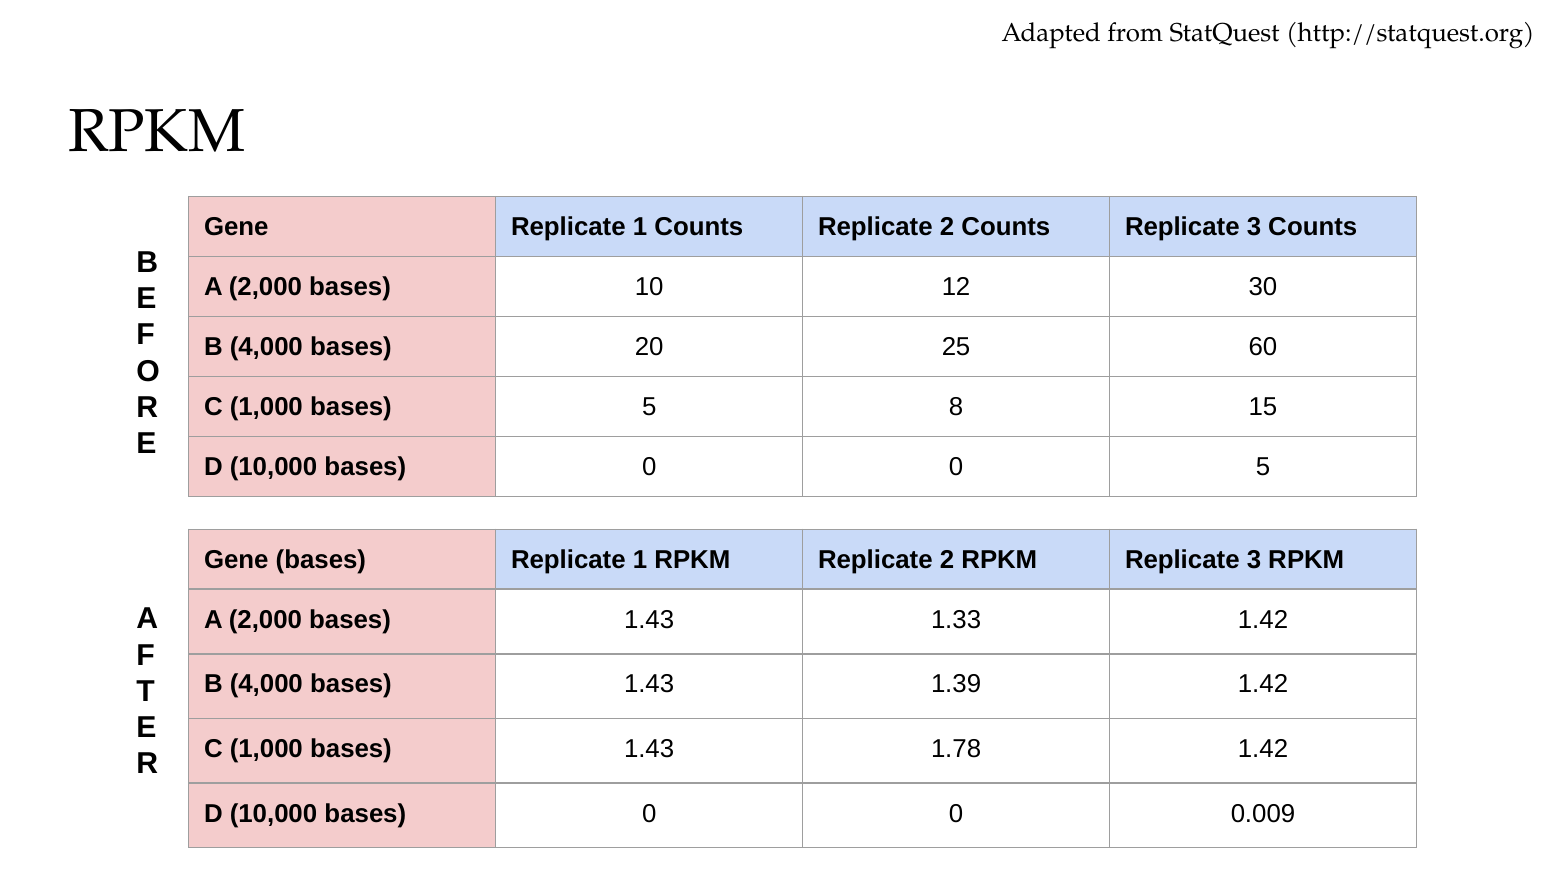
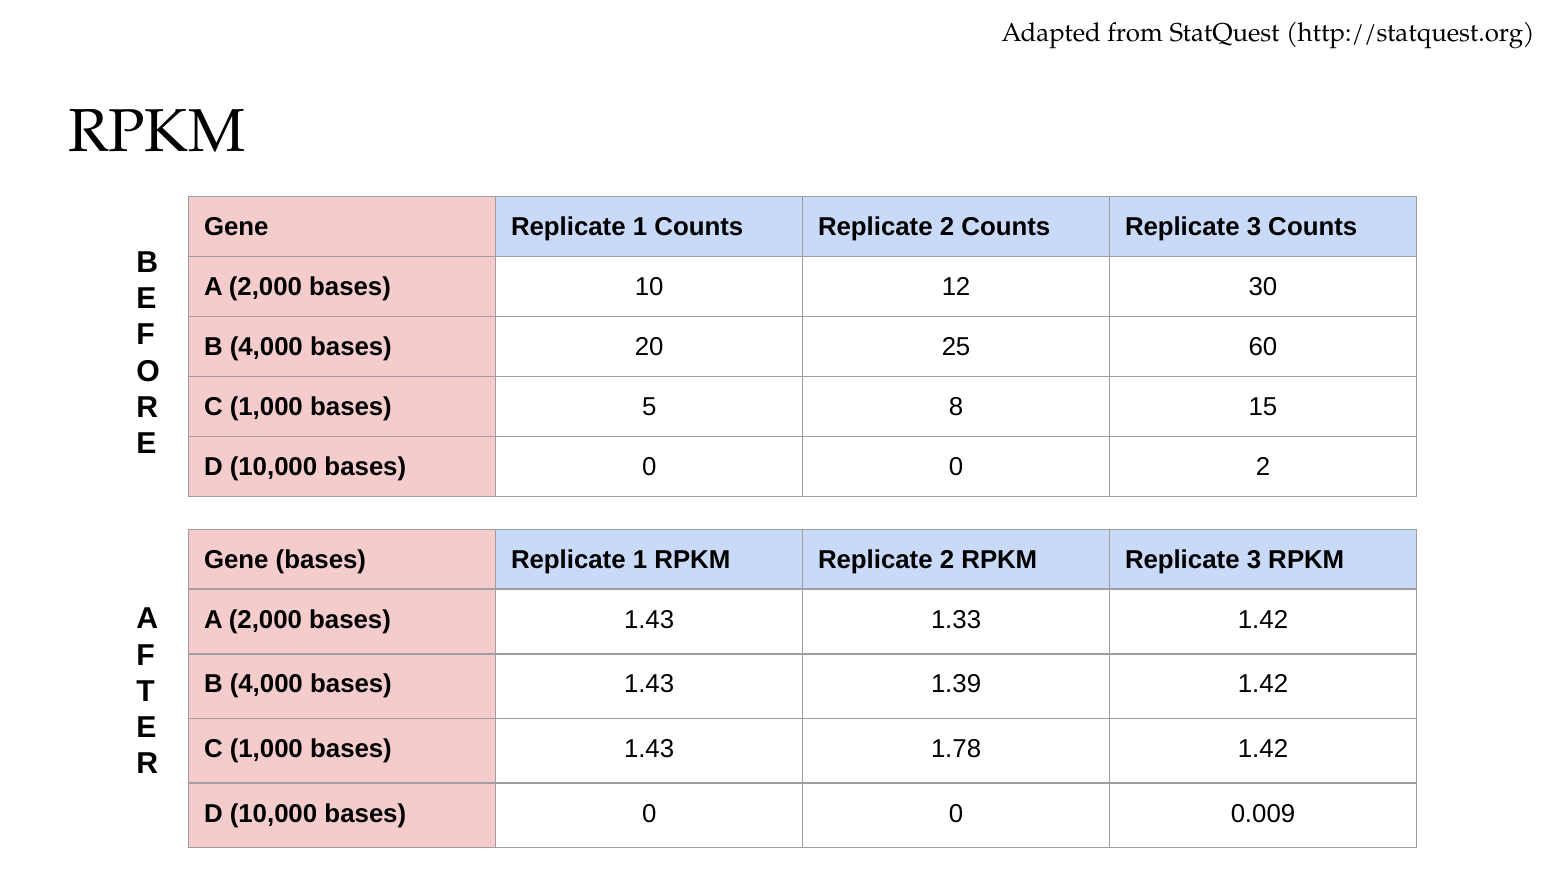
0 5: 5 -> 2
